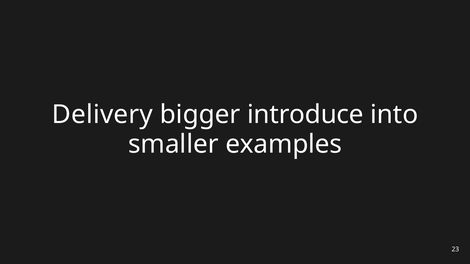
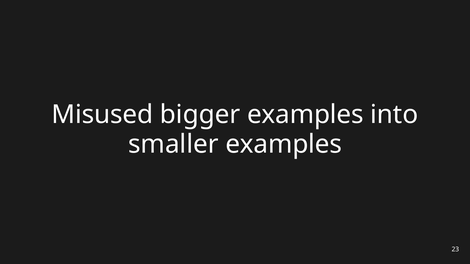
Delivery: Delivery -> Misused
bigger introduce: introduce -> examples
